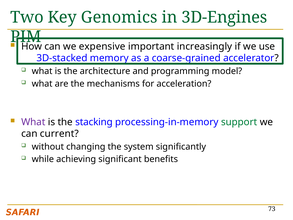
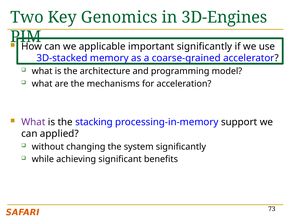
expensive: expensive -> applicable
important increasingly: increasingly -> significantly
support colour: green -> black
current: current -> applied
